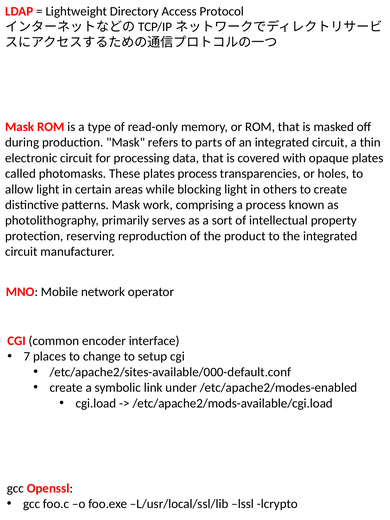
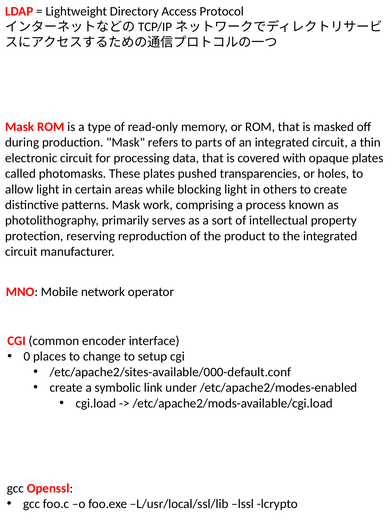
plates process: process -> pushed
7: 7 -> 0
